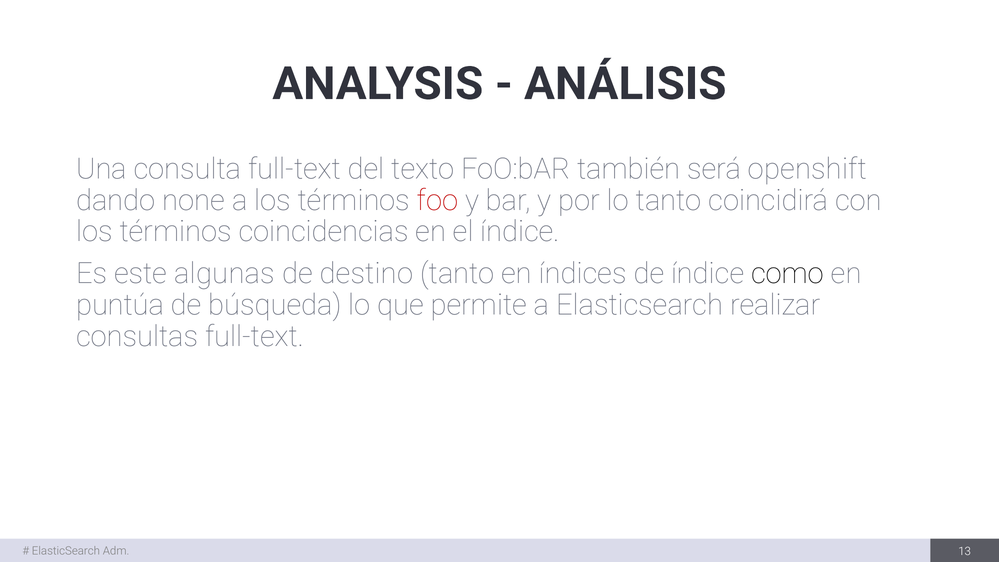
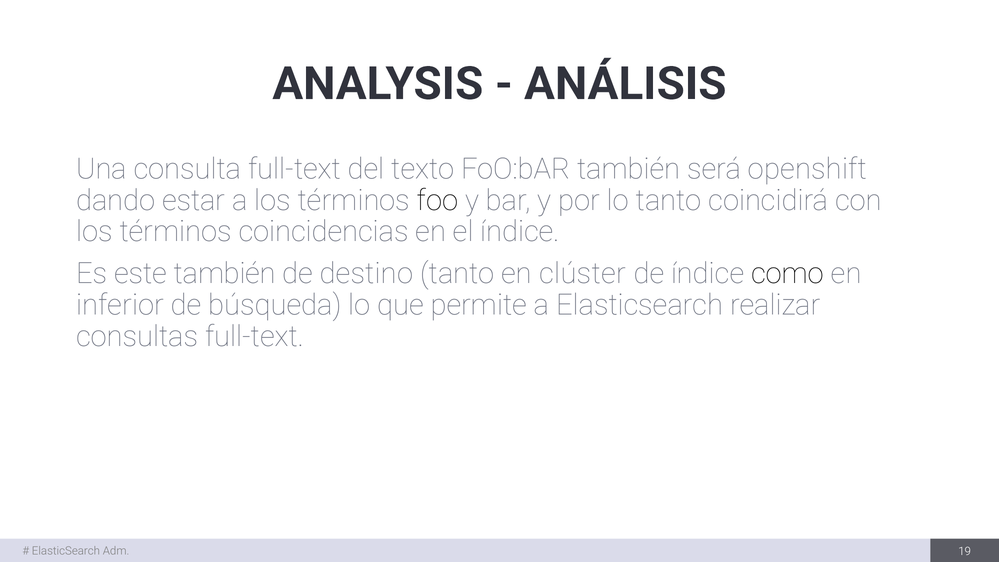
none: none -> estar
foo colour: red -> black
este algunas: algunas -> también
índices: índices -> clúster
puntúa: puntúa -> inferior
13: 13 -> 19
